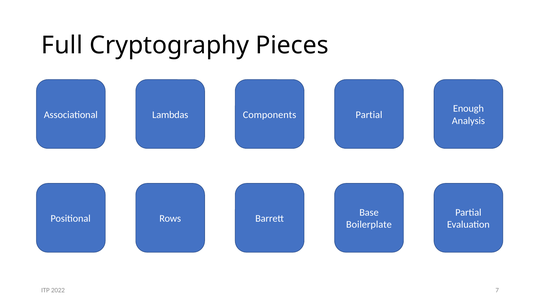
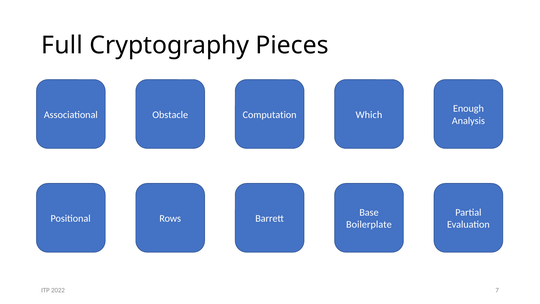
Lambdas: Lambdas -> Obstacle
Components: Components -> Computation
Partial at (369, 115): Partial -> Which
